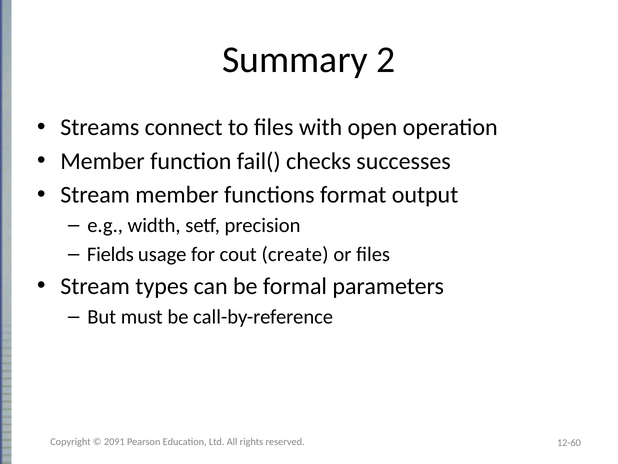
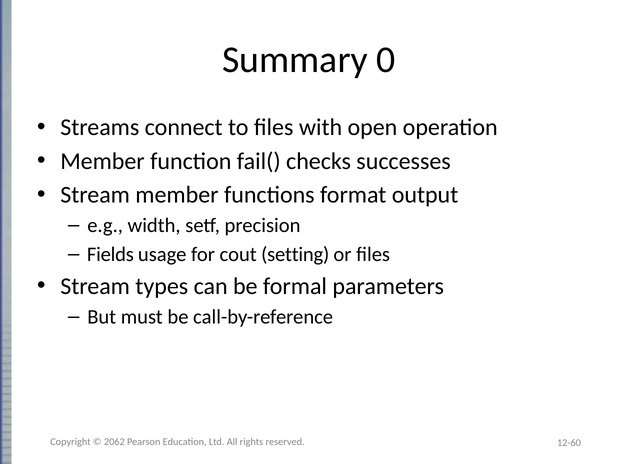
2: 2 -> 0
create: create -> setting
2091: 2091 -> 2062
